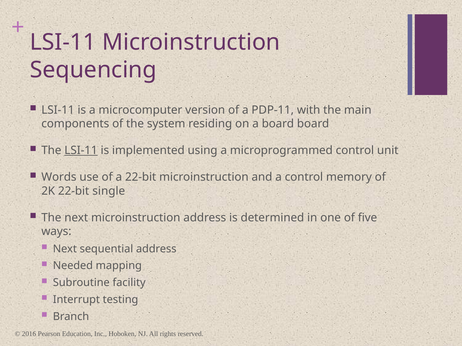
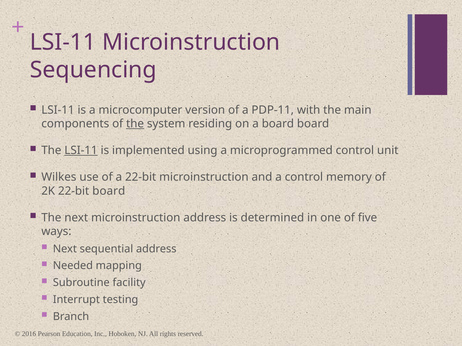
the at (135, 124) underline: none -> present
Words: Words -> Wilkes
22-bit single: single -> board
